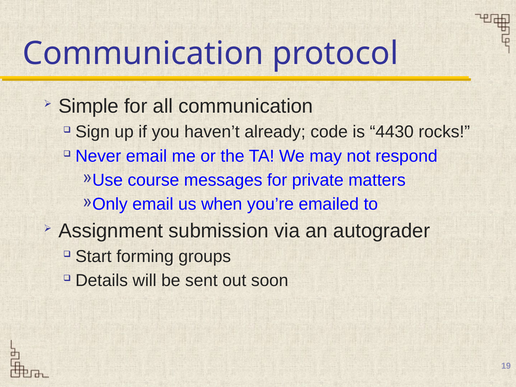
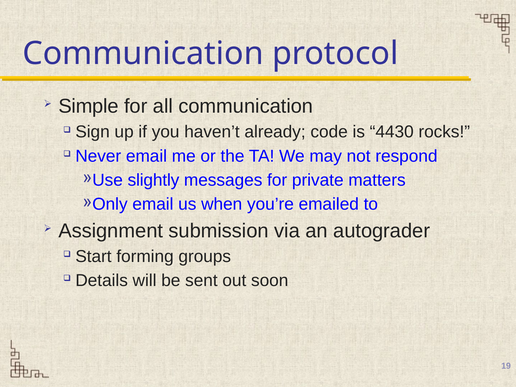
course: course -> slightly
